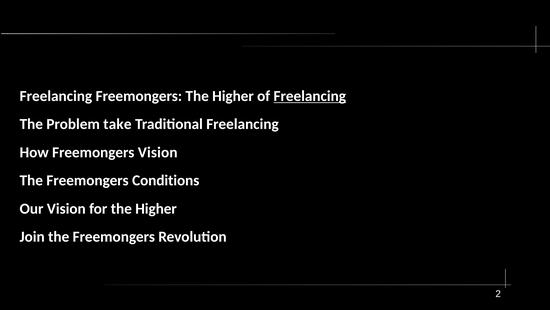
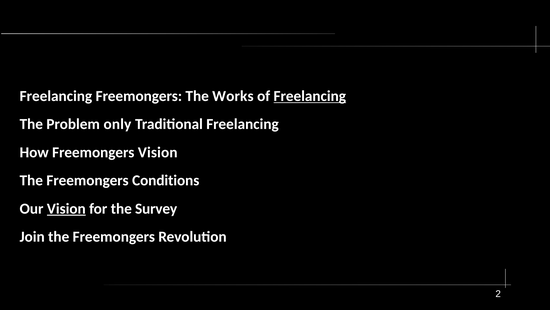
Freemongers The Higher: Higher -> Works
take: take -> only
Vision at (66, 208) underline: none -> present
for the Higher: Higher -> Survey
